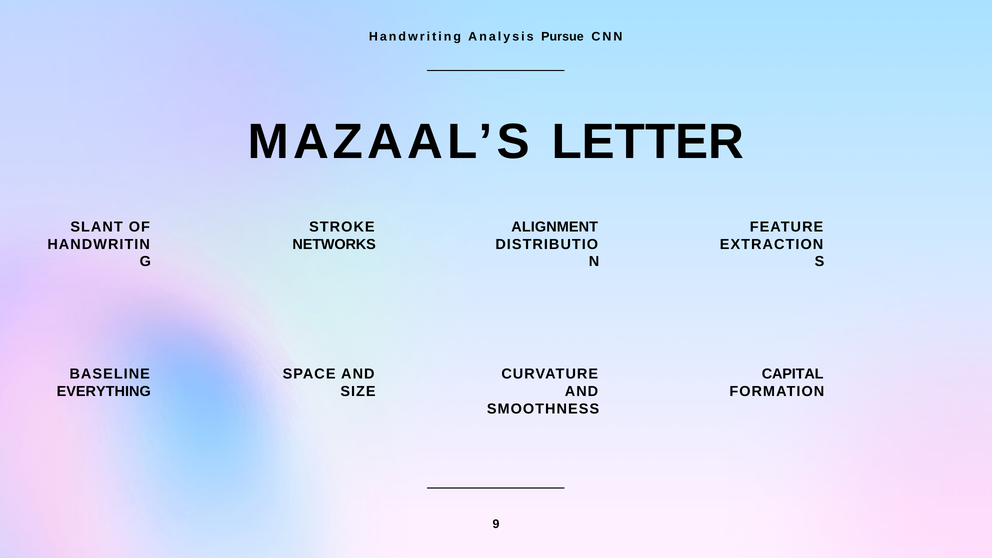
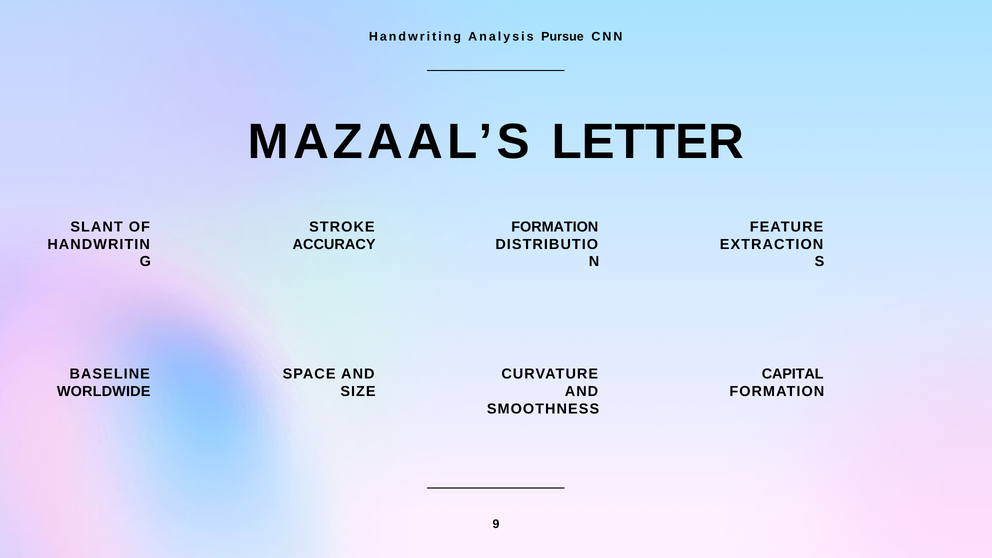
ALIGNMENT at (555, 227): ALIGNMENT -> FORMATION
NETWORKS: NETWORKS -> ACCURACY
EVERYTHING: EVERYTHING -> WORLDWIDE
